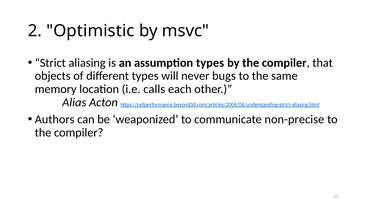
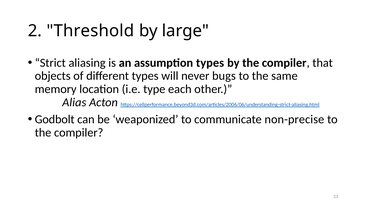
Optimistic: Optimistic -> Threshold
msvc: msvc -> large
calls: calls -> type
Authors: Authors -> Godbolt
